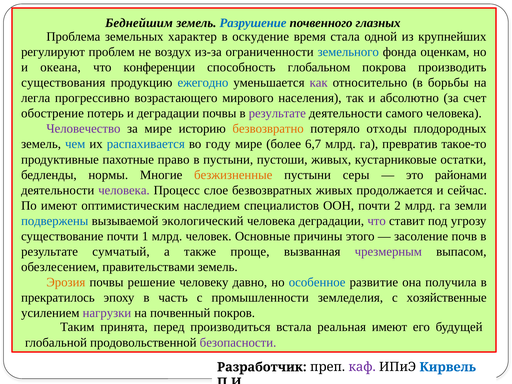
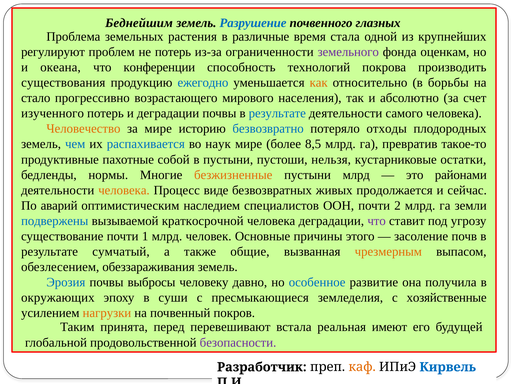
характер: характер -> растения
оскудение: оскудение -> различные
не воздух: воздух -> потерь
земельного colour: blue -> purple
глобальном: глобальном -> технологий
как colour: purple -> orange
легла: легла -> стало
обострение: обострение -> изученного
результате at (277, 113) colour: purple -> blue
Человечество colour: purple -> orange
безвозвратно colour: orange -> blue
году: году -> наук
6,7: 6,7 -> 8,5
право: право -> собой
пустоши живых: живых -> нельзя
пустыни серы: серы -> млрд
человека at (124, 190) colour: purple -> orange
слое: слое -> виде
По имеют: имеют -> аварий
экологический: экологический -> краткосрочной
проще: проще -> общие
чрезмерным colour: purple -> orange
правительствами: правительствами -> обеззараживания
Эрозия colour: orange -> blue
решение: решение -> выбросы
прекратилось: прекратилось -> окружающих
часть: часть -> суши
промышленности: промышленности -> пресмыкающиеся
нагрузки colour: purple -> orange
производиться: производиться -> перевешивают
каф colour: purple -> orange
